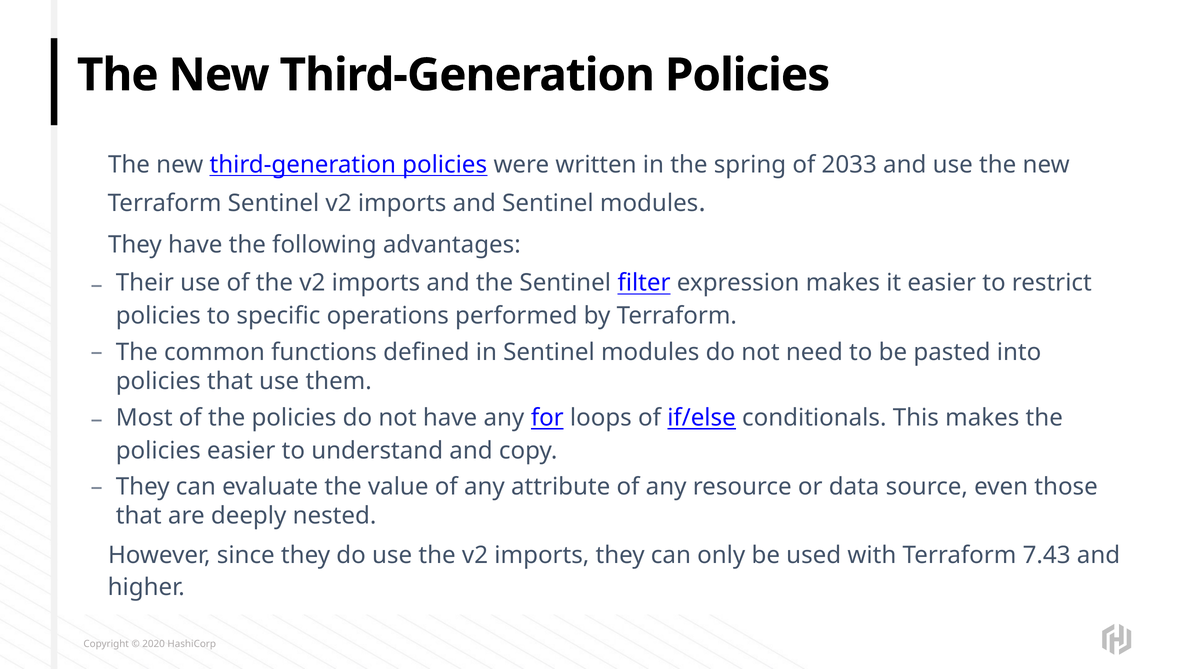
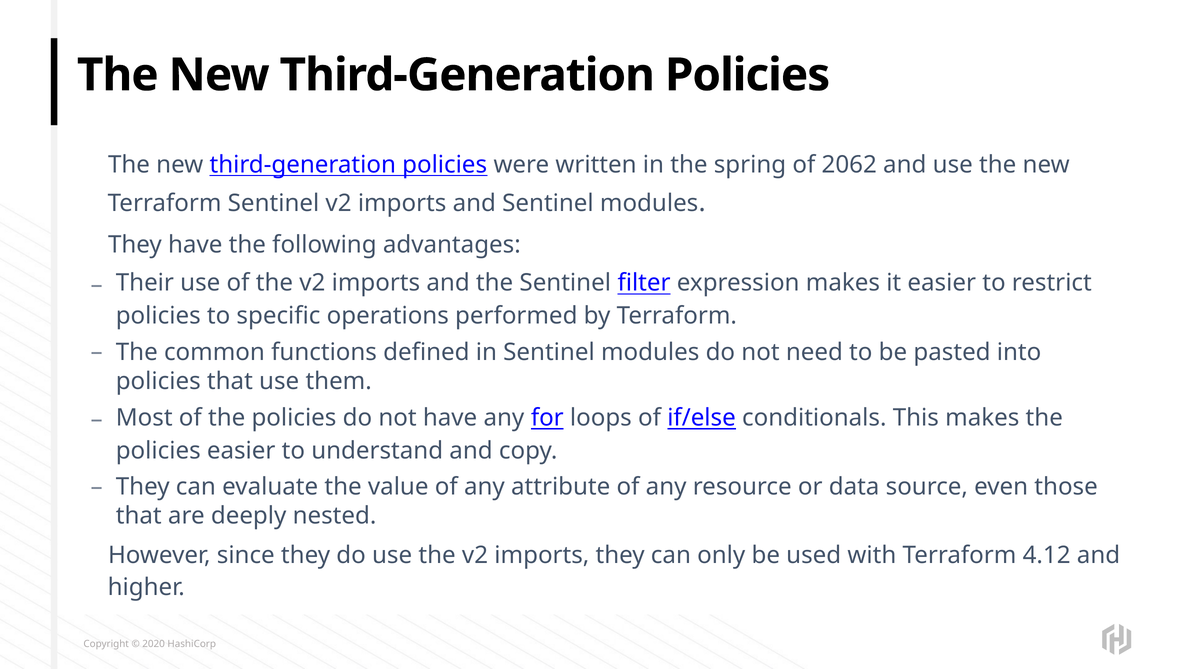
2033: 2033 -> 2062
7.43: 7.43 -> 4.12
